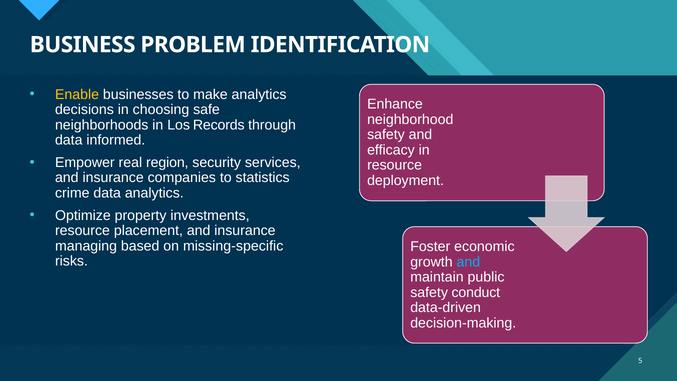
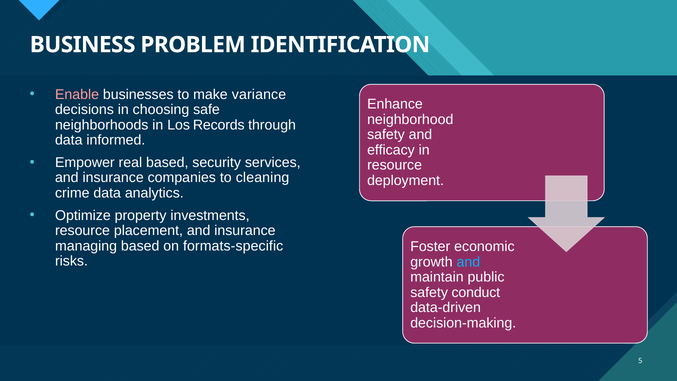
Enable colour: yellow -> pink
make analytics: analytics -> variance
real region: region -> based
statistics: statistics -> cleaning
missing-specific: missing-specific -> formats-specific
